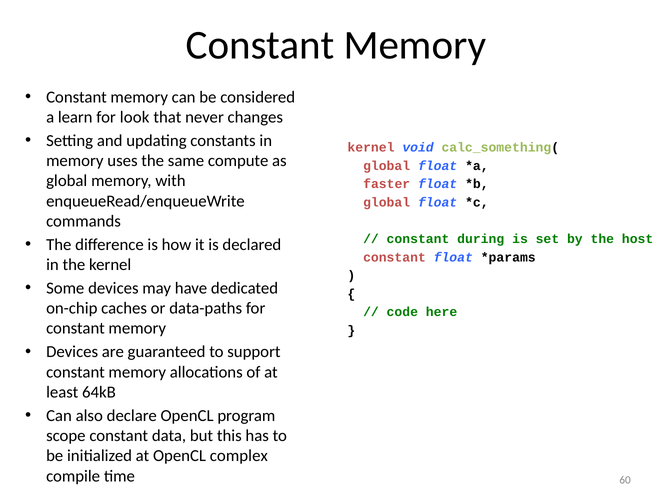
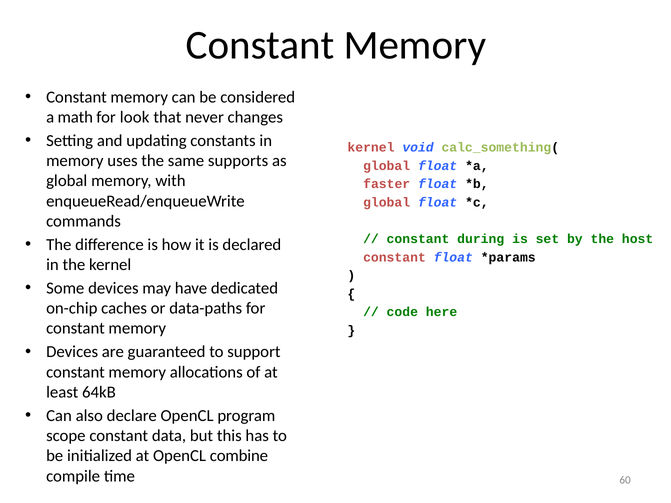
learn: learn -> math
compute: compute -> supports
complex: complex -> combine
